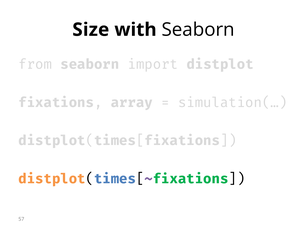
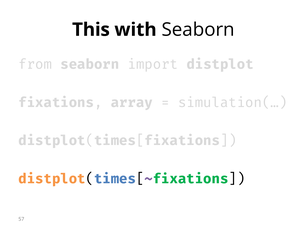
Size: Size -> This
